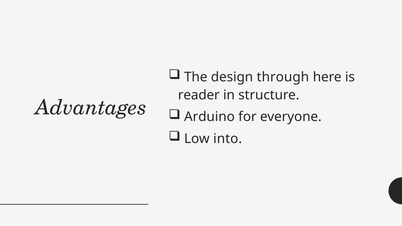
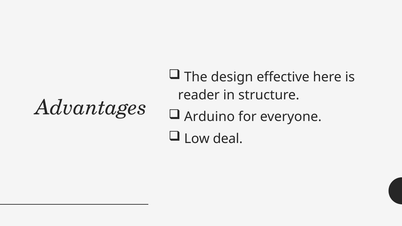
through: through -> effective
into: into -> deal
